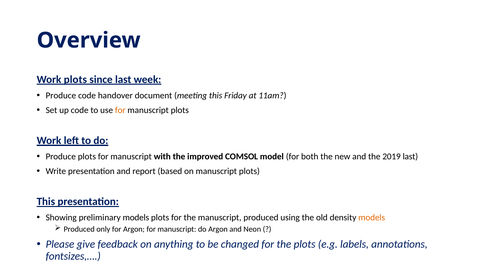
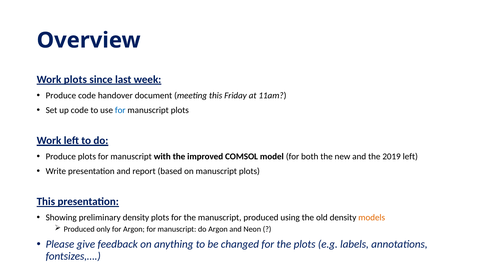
for at (120, 110) colour: orange -> blue
2019 last: last -> left
preliminary models: models -> density
